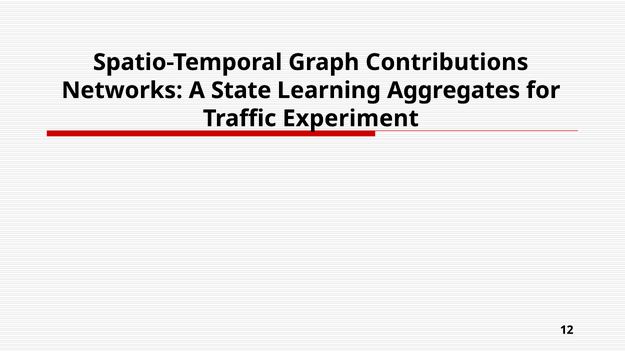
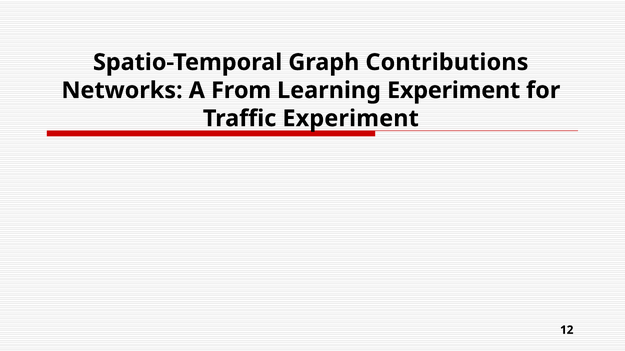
State: State -> From
Learning Aggregates: Aggregates -> Experiment
